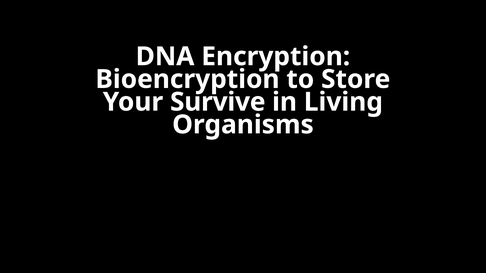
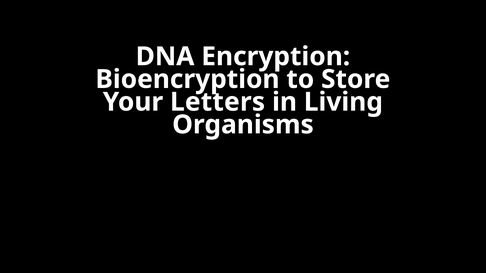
Survive: Survive -> Letters
